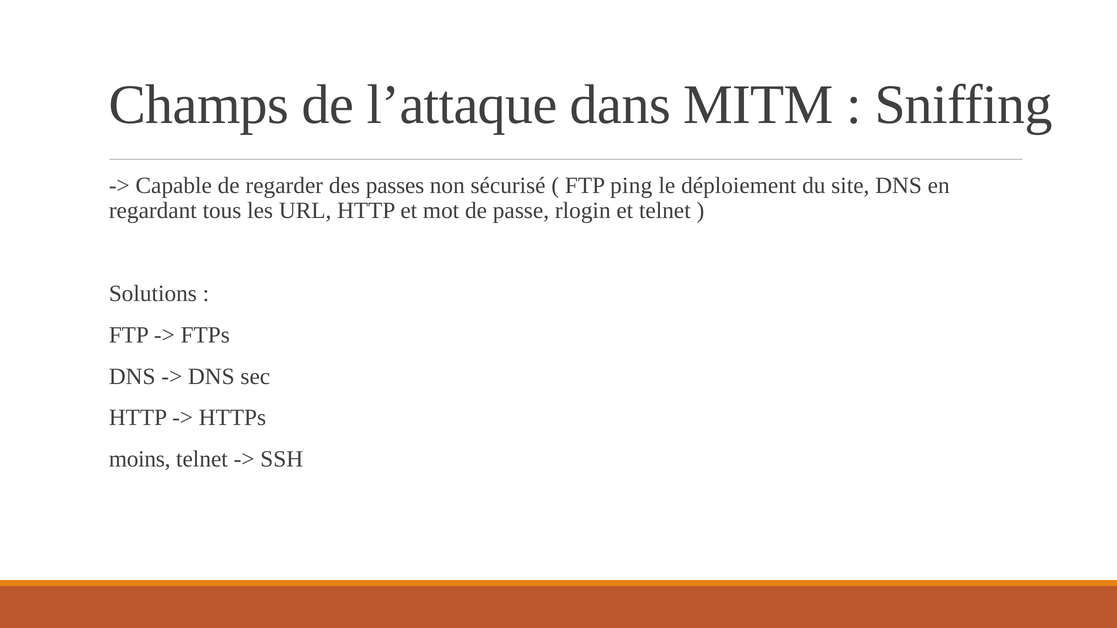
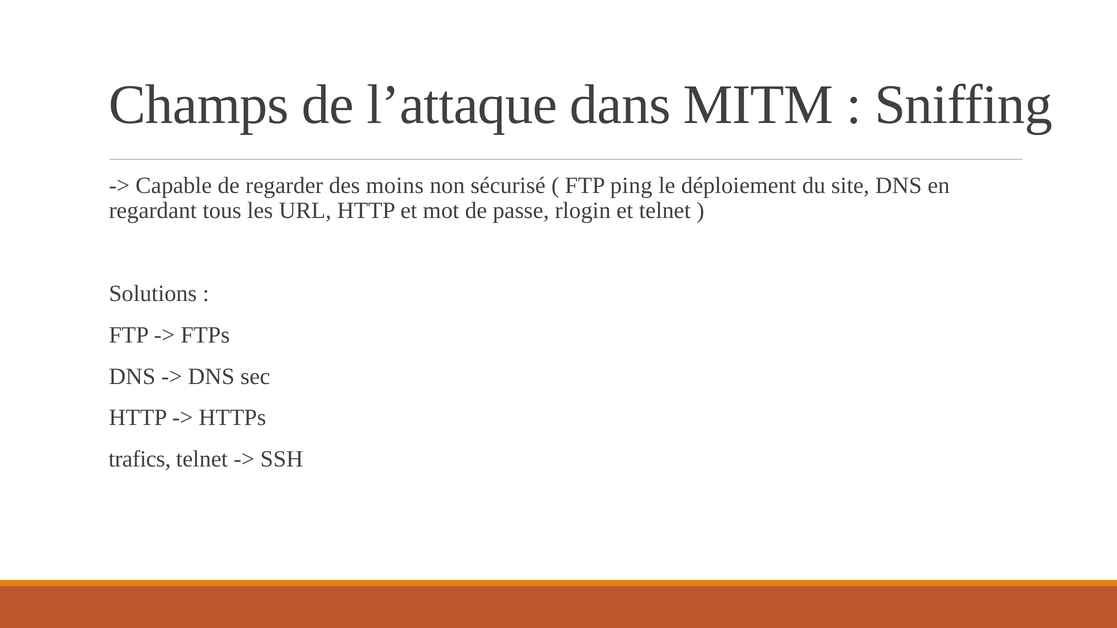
passes: passes -> moins
moins: moins -> trafics
